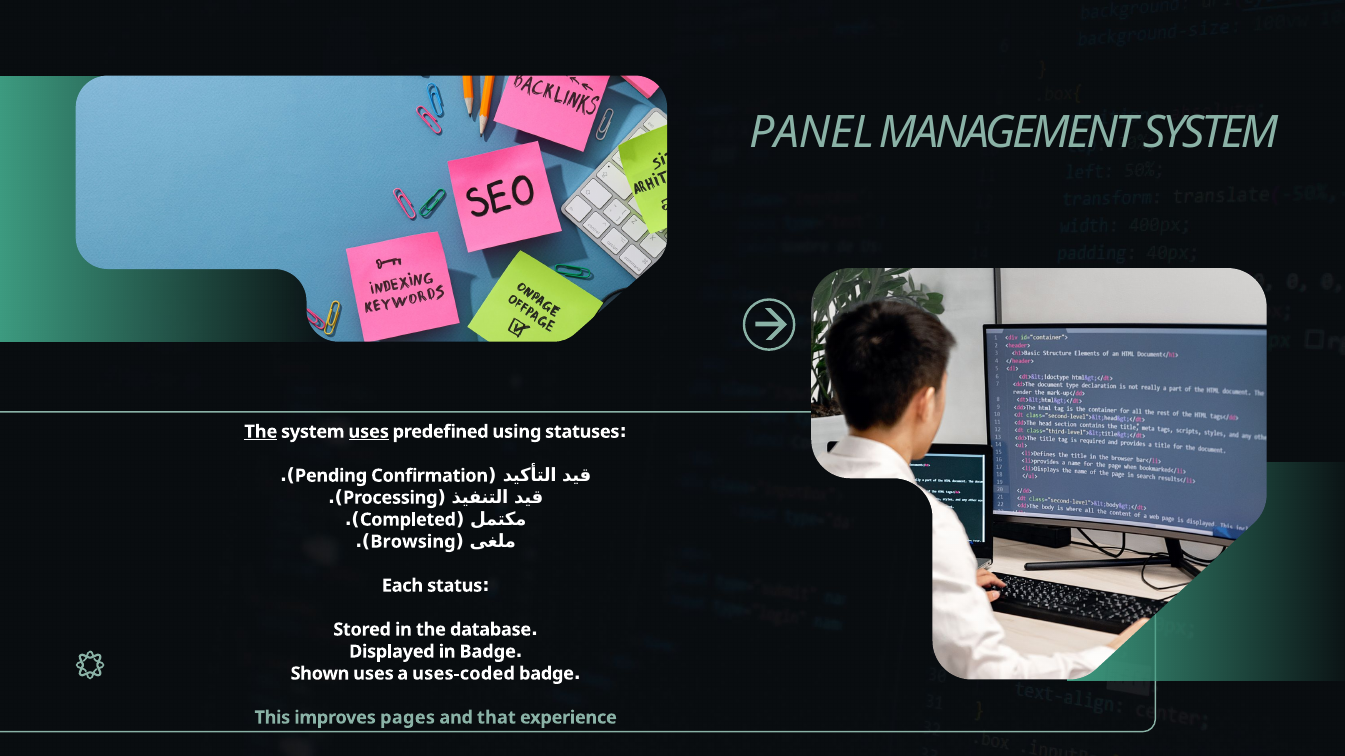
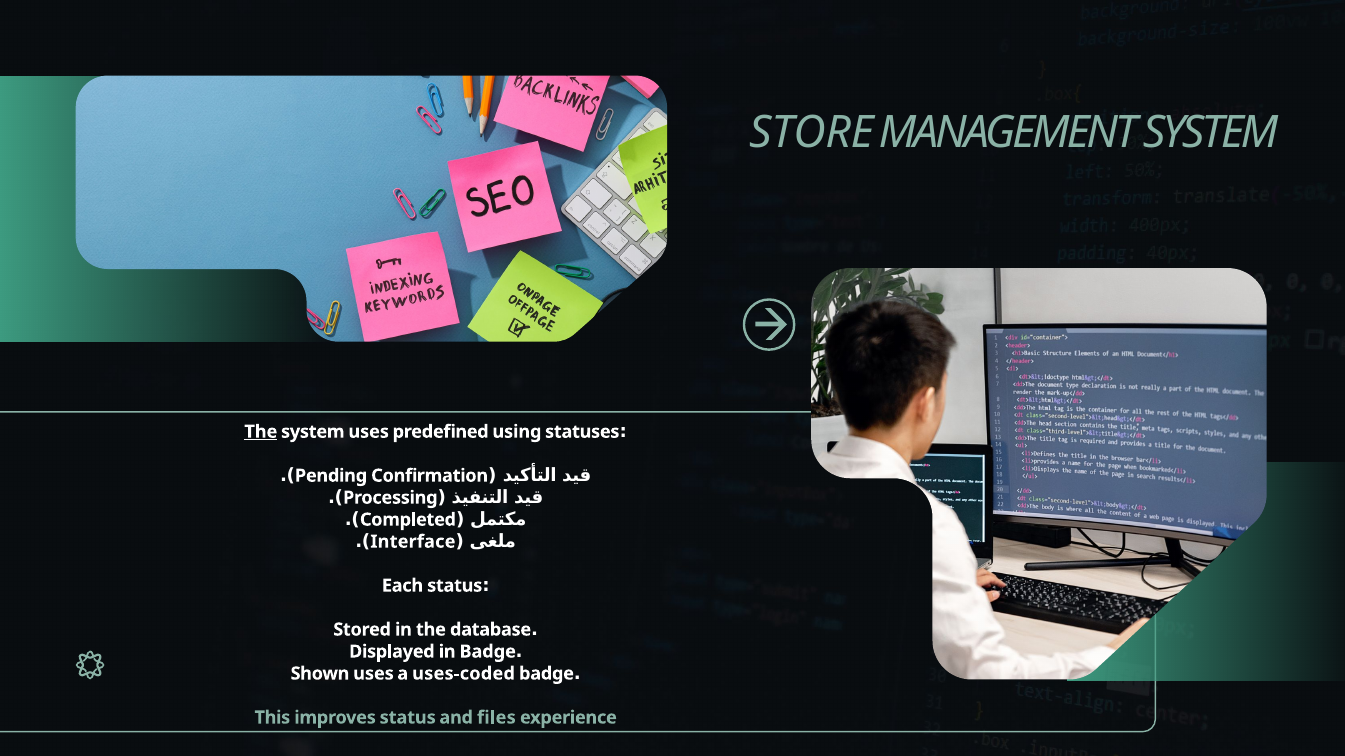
PANEL: PANEL -> STORE
uses at (369, 432) underline: present -> none
Browsing: Browsing -> Interface
improves pages: pages -> status
that: that -> files
